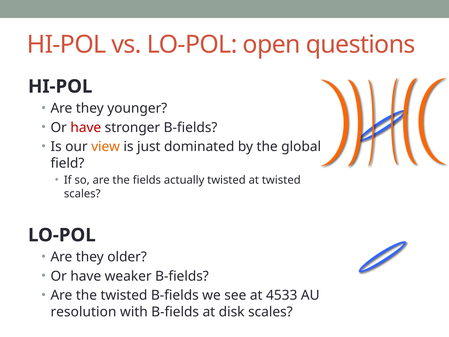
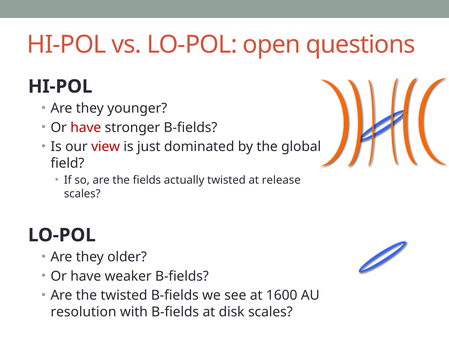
view colour: orange -> red
at twisted: twisted -> release
4533: 4533 -> 1600
